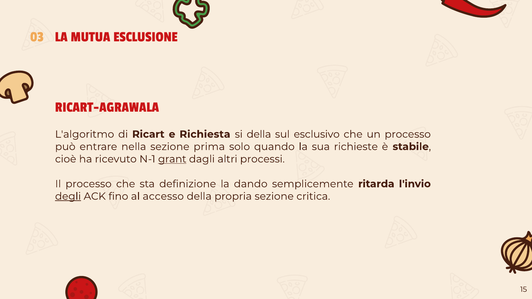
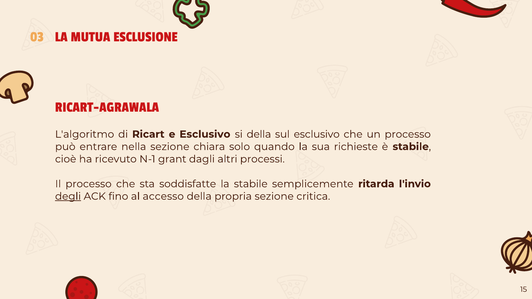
e Richiesta: Richiesta -> Esclusivo
prima: prima -> chiara
grant underline: present -> none
definizione: definizione -> soddisfatte
la dando: dando -> stabile
